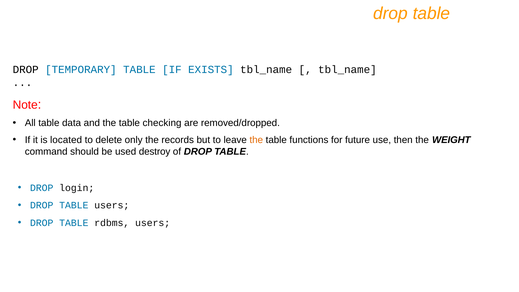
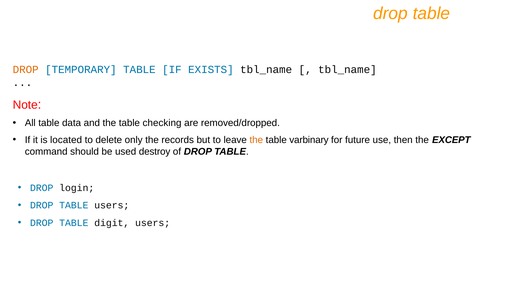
DROP at (26, 70) colour: black -> orange
functions: functions -> varbinary
WEIGHT: WEIGHT -> EXCEPT
rdbms: rdbms -> digit
